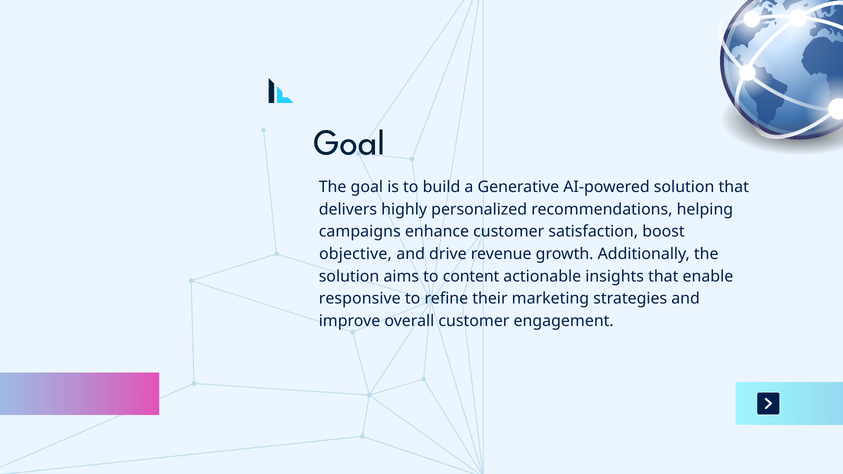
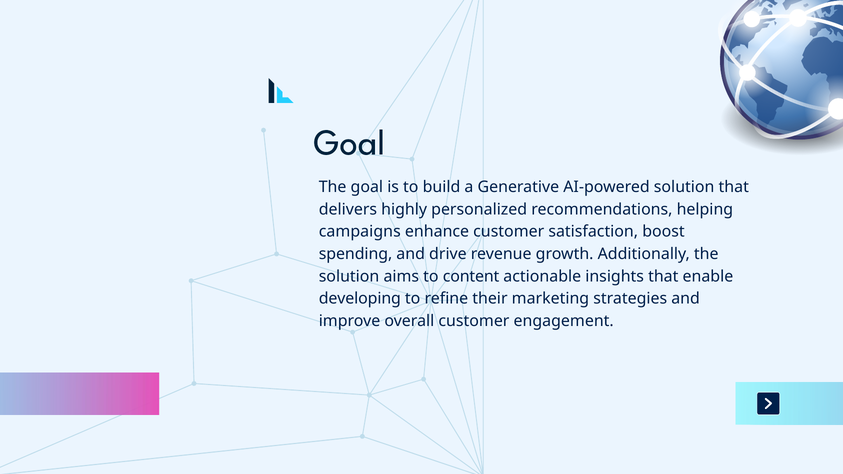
objective: objective -> spending
responsive: responsive -> developing
